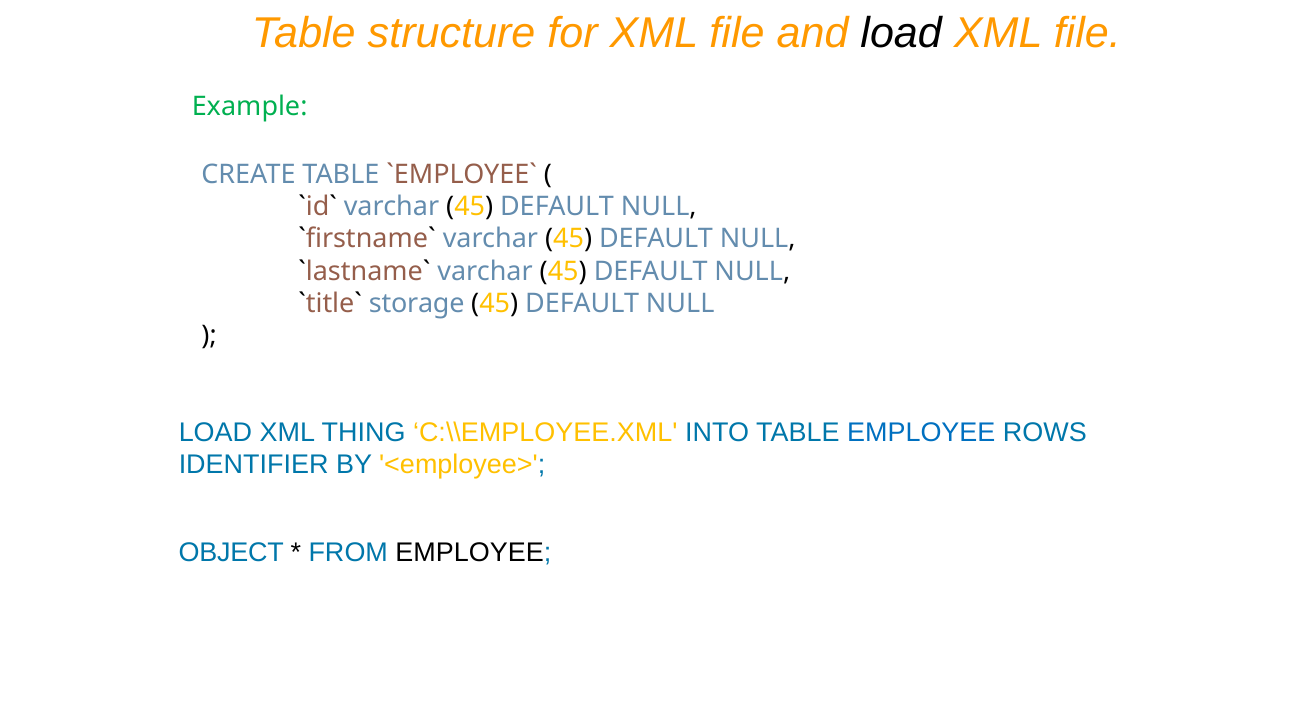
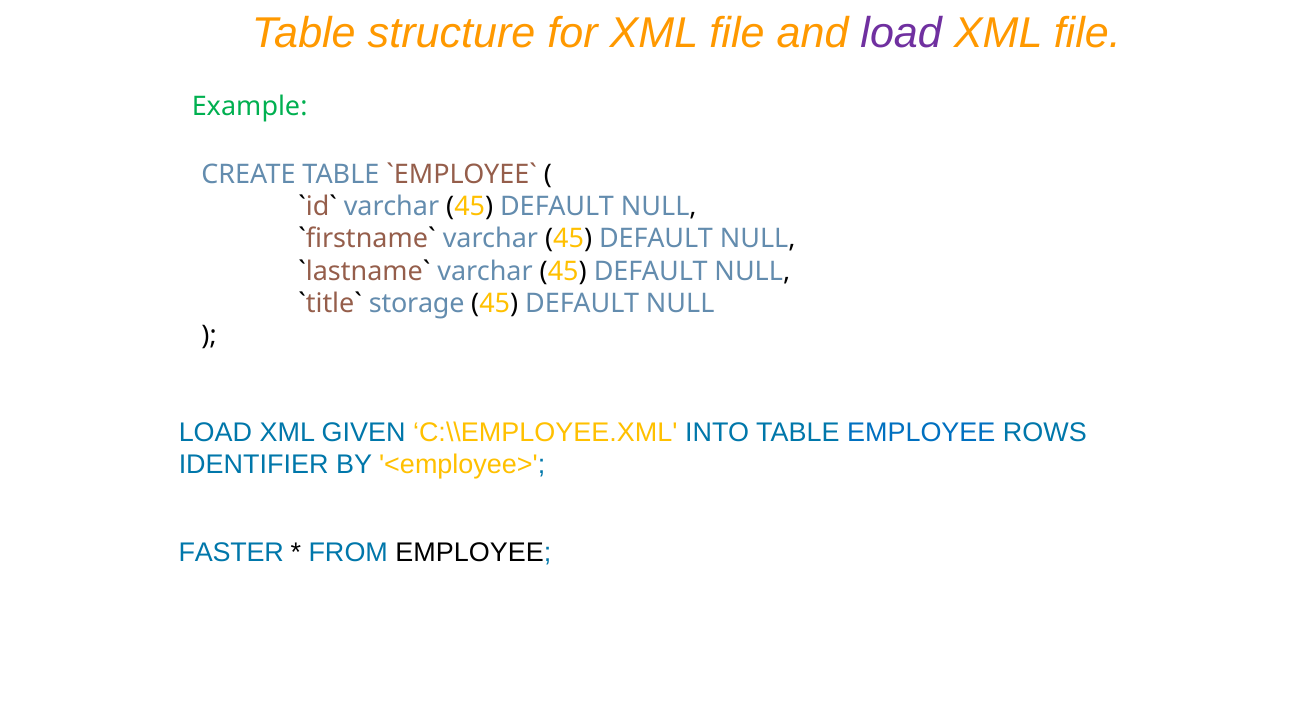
load at (901, 34) colour: black -> purple
THING: THING -> GIVEN
OBJECT: OBJECT -> FASTER
